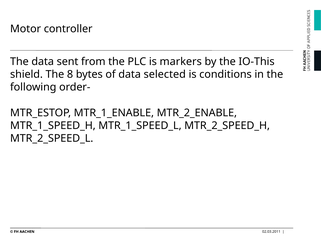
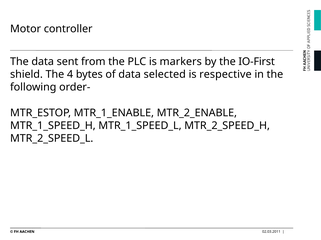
IO-This: IO-This -> IO-First
8: 8 -> 4
conditions: conditions -> respective
